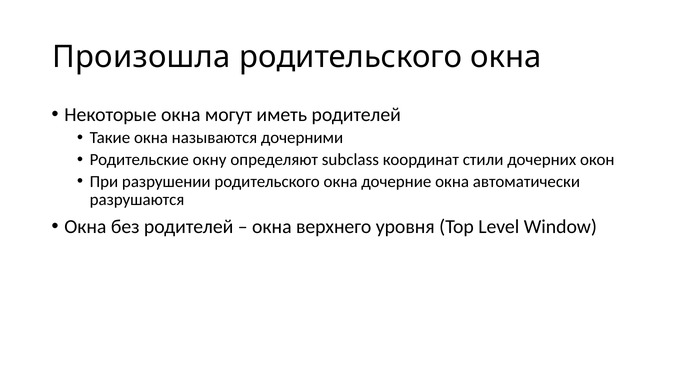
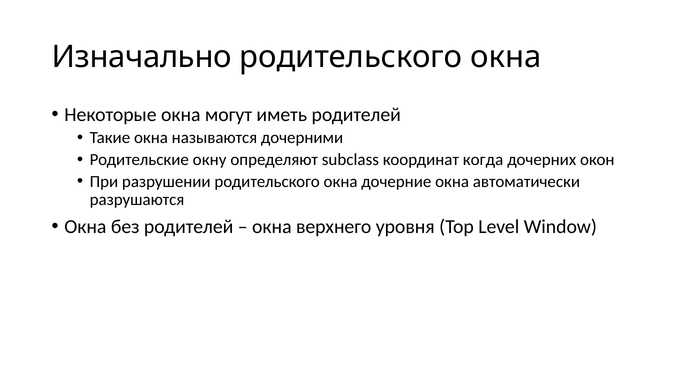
Произошла: Произошла -> Изначально
стили: стили -> когда
